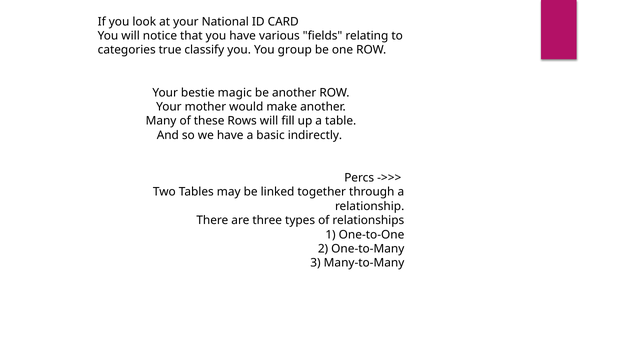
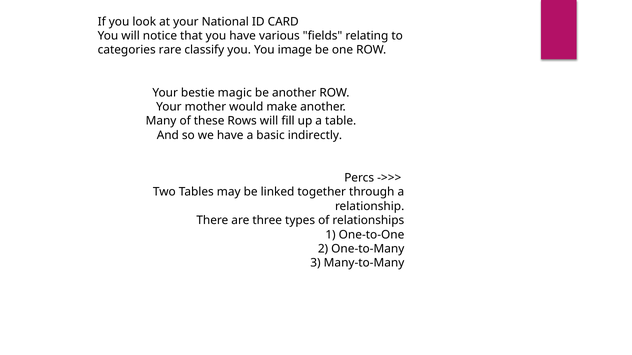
true: true -> rare
group: group -> image
